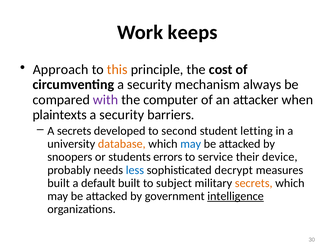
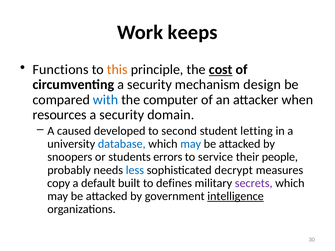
Approach: Approach -> Functions
cost underline: none -> present
always: always -> design
with colour: purple -> blue
plaintexts: plaintexts -> resources
barriers: barriers -> domain
A secrets: secrets -> caused
database colour: orange -> blue
device: device -> people
built at (59, 183): built -> copy
subject: subject -> defines
secrets at (254, 183) colour: orange -> purple
